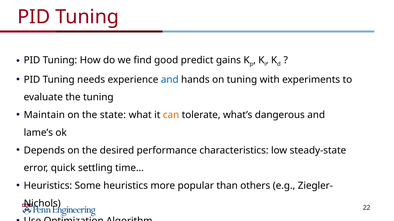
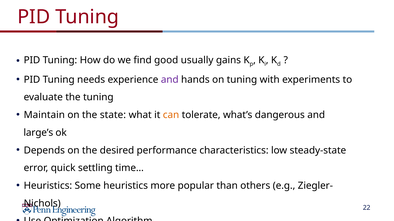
predict: predict -> usually
and at (170, 80) colour: blue -> purple
lame’s: lame’s -> large’s
